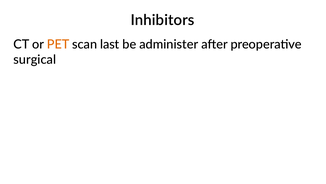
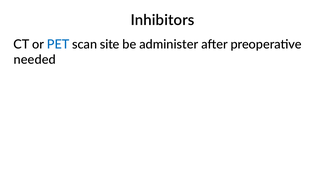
PET colour: orange -> blue
last: last -> site
surgical: surgical -> needed
